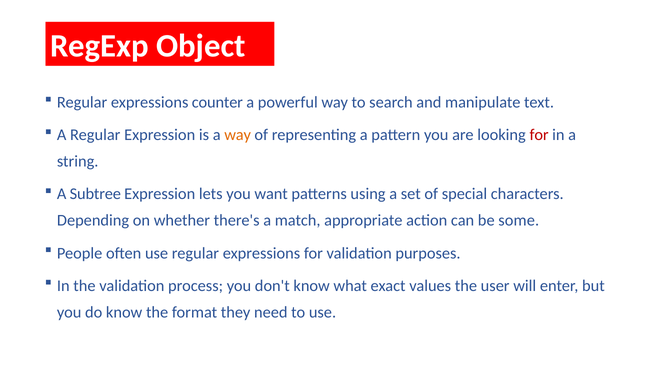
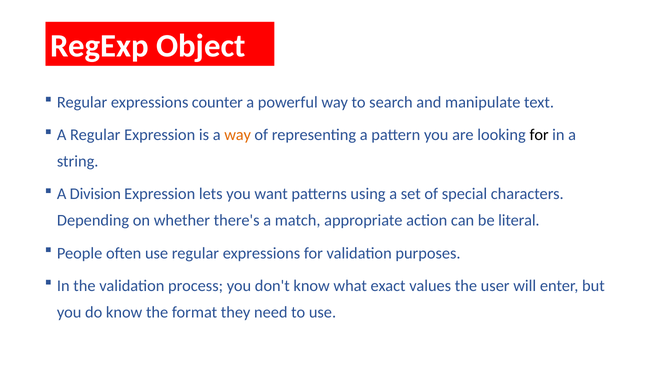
for at (539, 135) colour: red -> black
Subtree: Subtree -> Division
some: some -> literal
